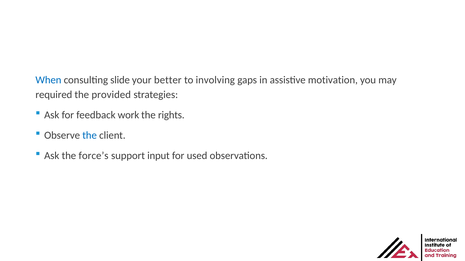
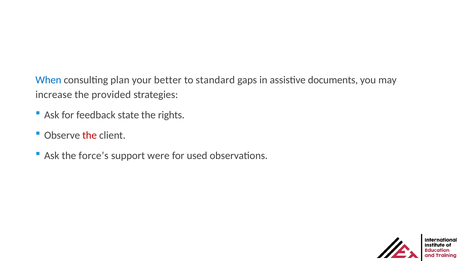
slide: slide -> plan
involving: involving -> standard
motivation: motivation -> documents
required: required -> increase
work: work -> state
the at (90, 136) colour: blue -> red
input: input -> were
